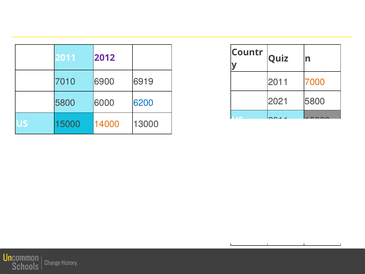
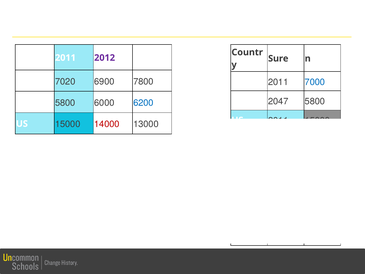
Quiz: Quiz -> Sure
7010: 7010 -> 7020
6919: 6919 -> 7800
7000 at (315, 82) colour: orange -> blue
2021: 2021 -> 2047
14000 at (107, 124) colour: orange -> red
